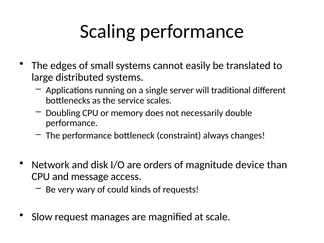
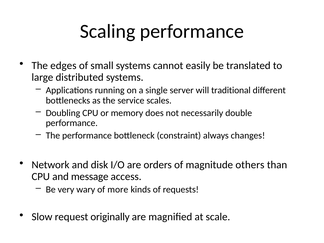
device: device -> others
could: could -> more
manages: manages -> originally
